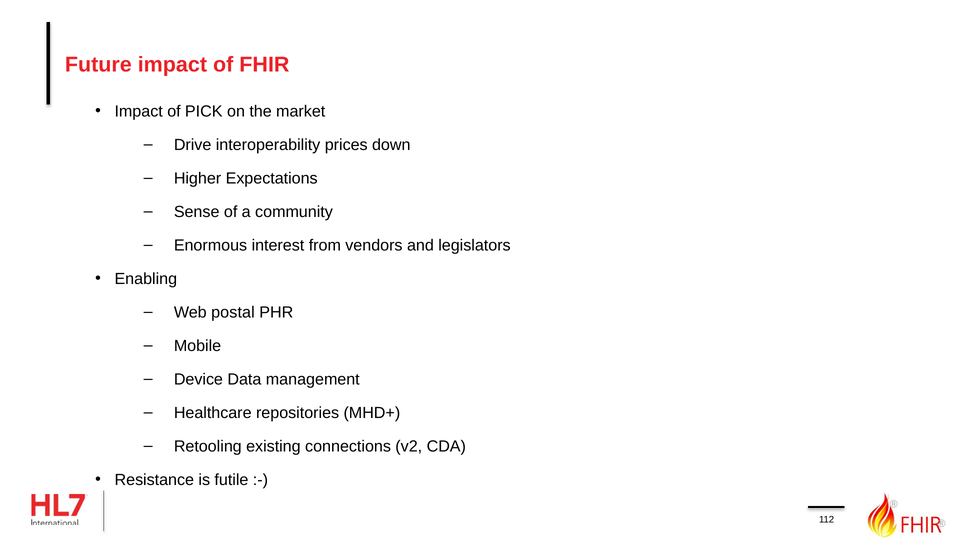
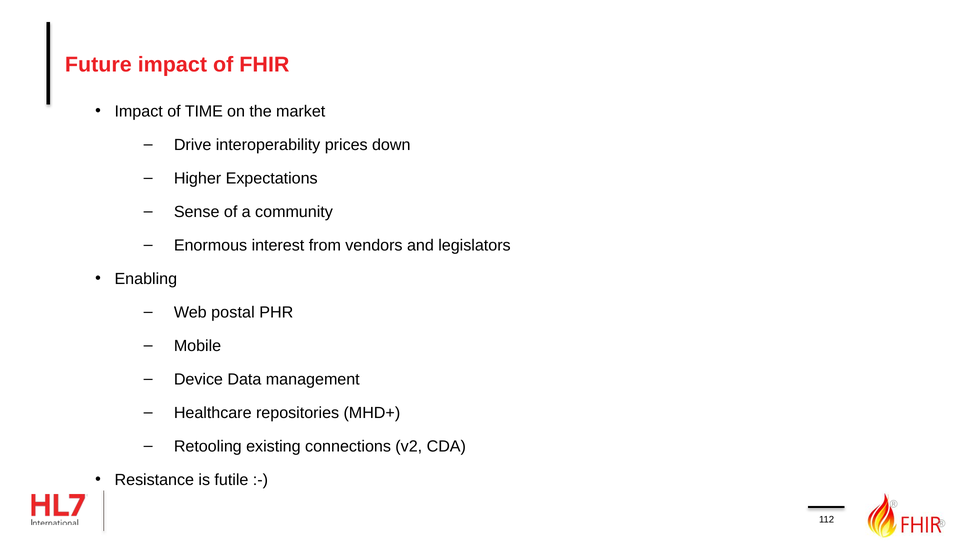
PICK: PICK -> TIME
